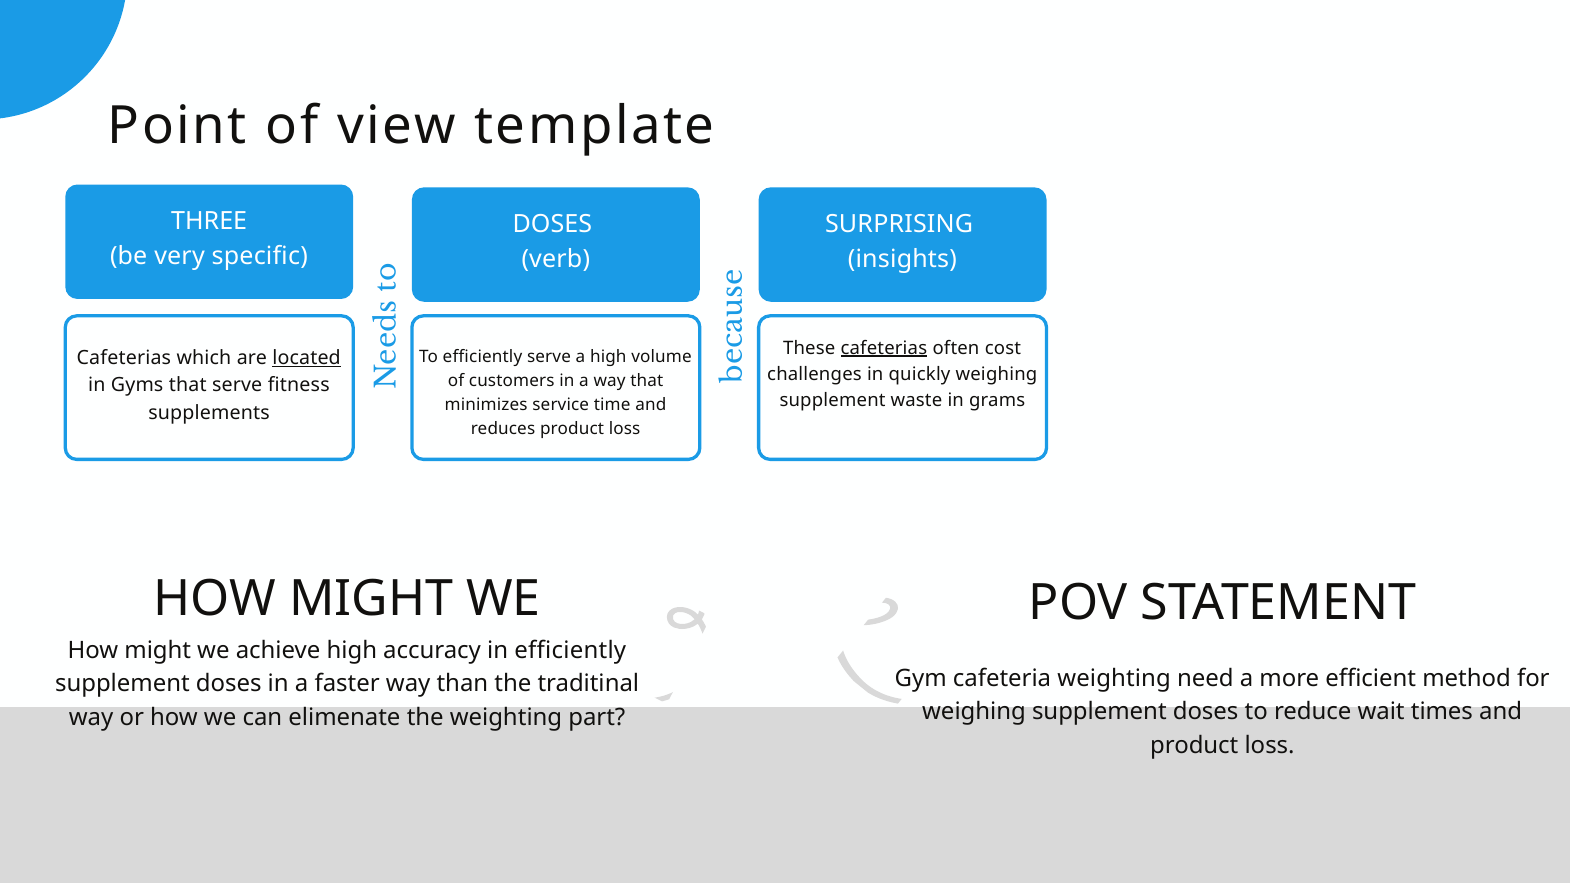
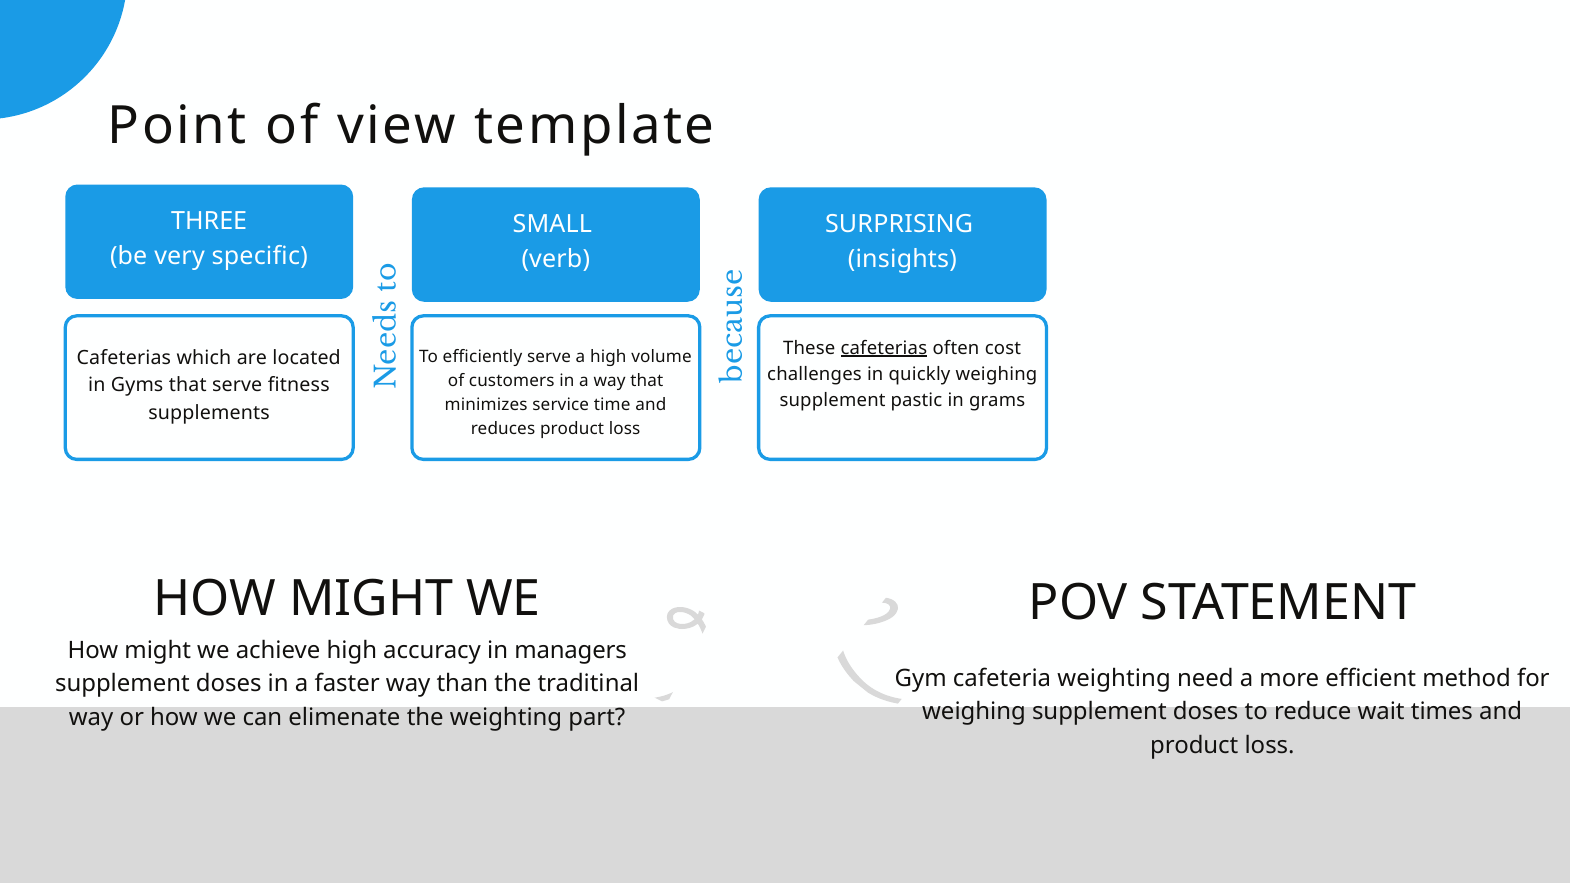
DOSES at (552, 224): DOSES -> SMALL
located underline: present -> none
waste: waste -> pastic
in efficiently: efficiently -> managers
